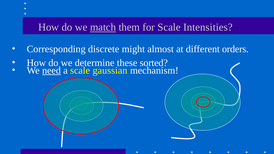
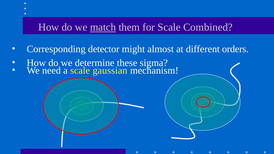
Intensities: Intensities -> Combined
discrete: discrete -> detector
sorted: sorted -> sigma
need underline: present -> none
